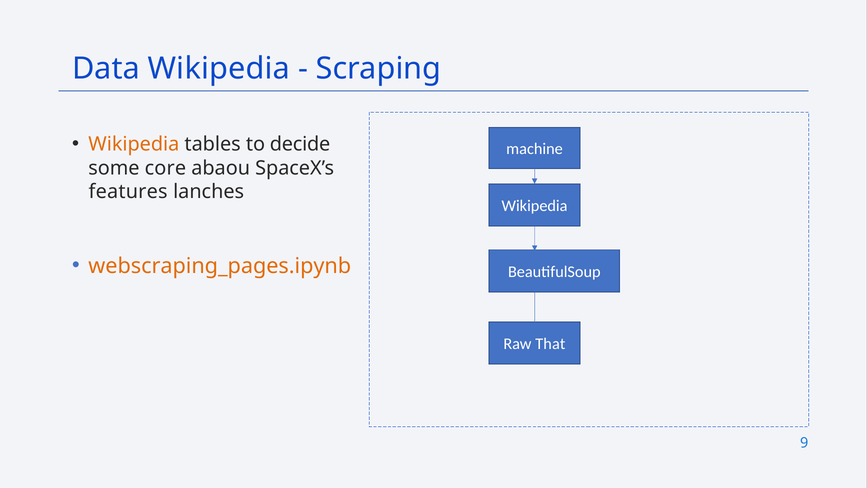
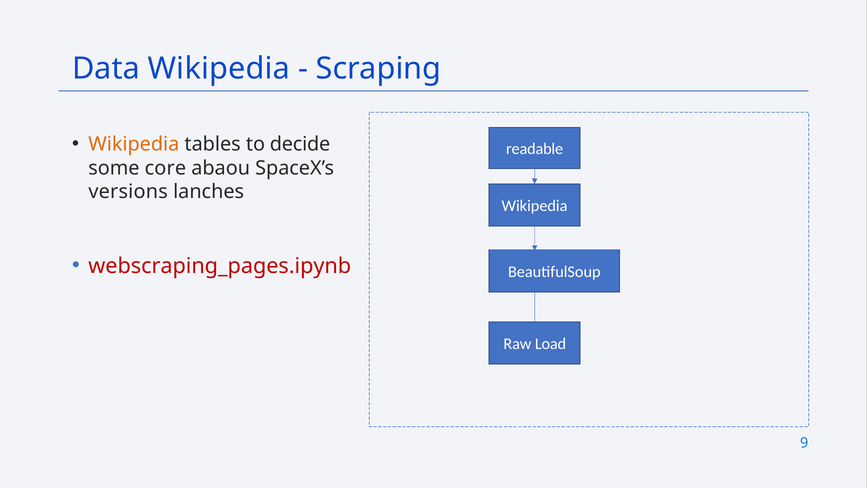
machine: machine -> readable
features: features -> versions
webscraping_pages.ipynb colour: orange -> red
That: That -> Load
